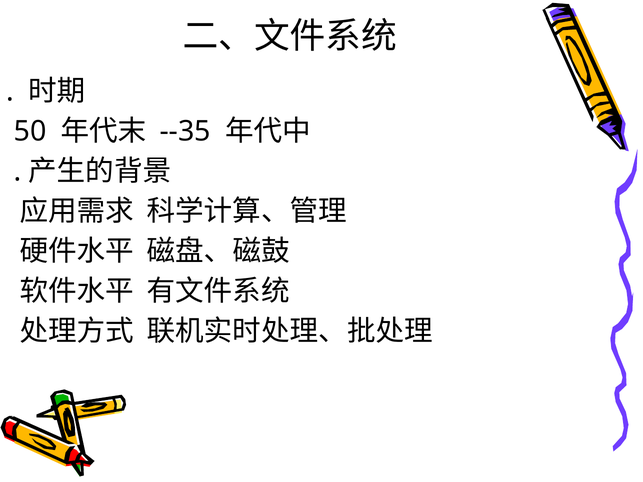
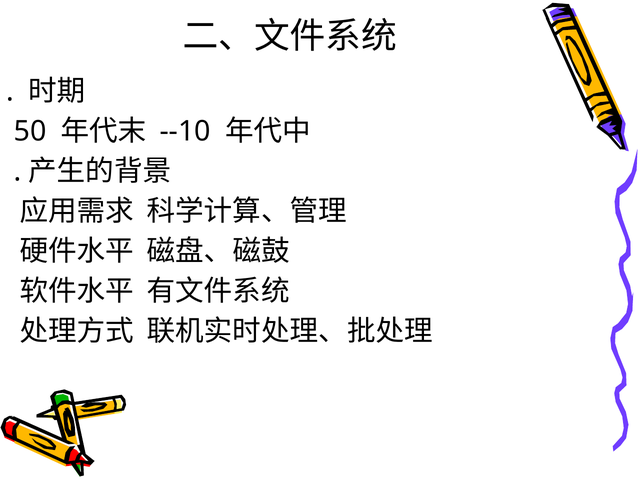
--35: --35 -> --10
